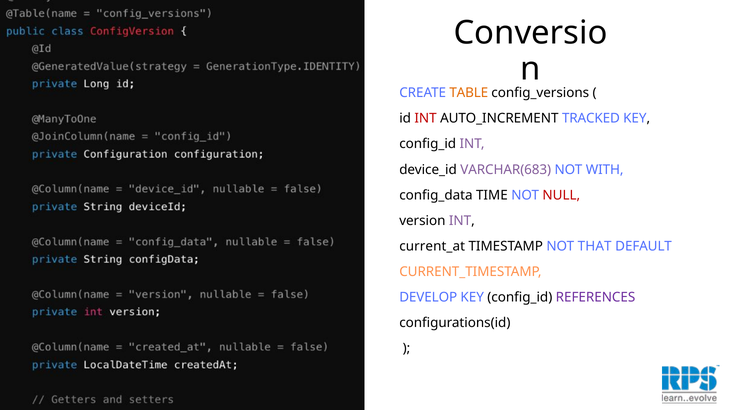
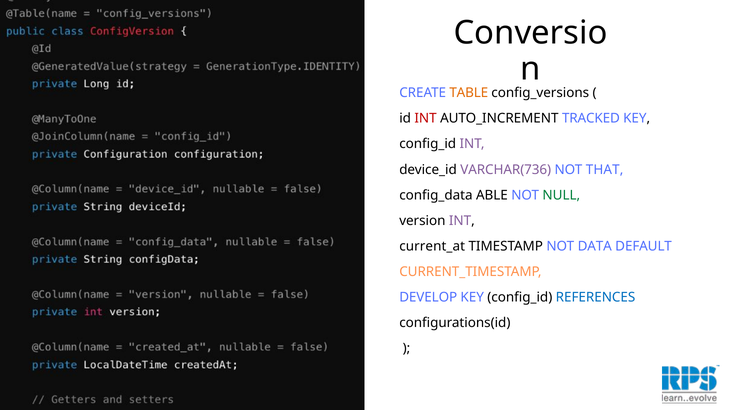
VARCHAR(683: VARCHAR(683 -> VARCHAR(736
WITH: WITH -> THAT
TIME: TIME -> ABLE
NULL colour: red -> green
THAT: THAT -> DATA
REFERENCES colour: purple -> blue
